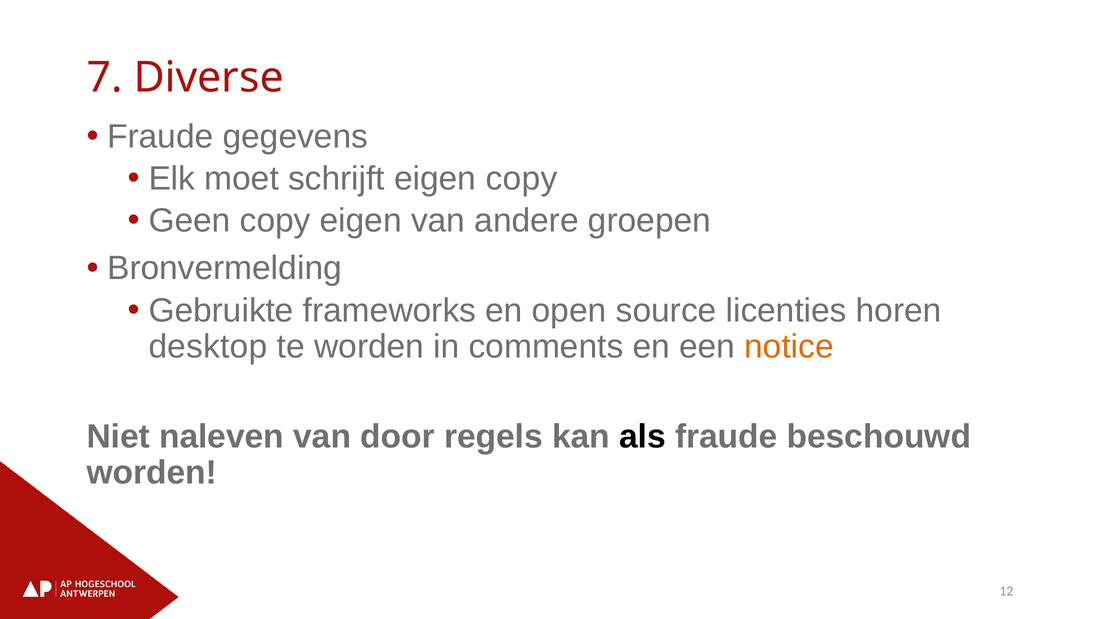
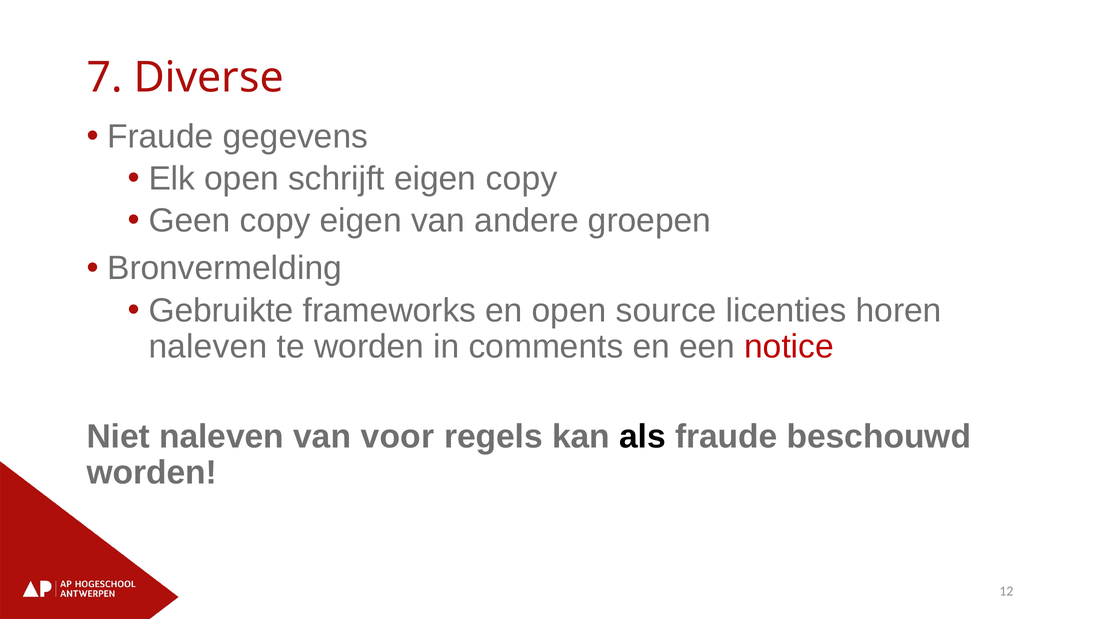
Elk moet: moet -> open
desktop at (208, 347): desktop -> naleven
notice colour: orange -> red
door: door -> voor
